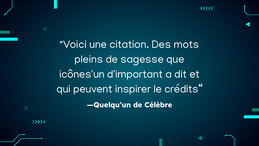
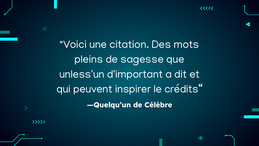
icônes'un: icônes'un -> unless'un
